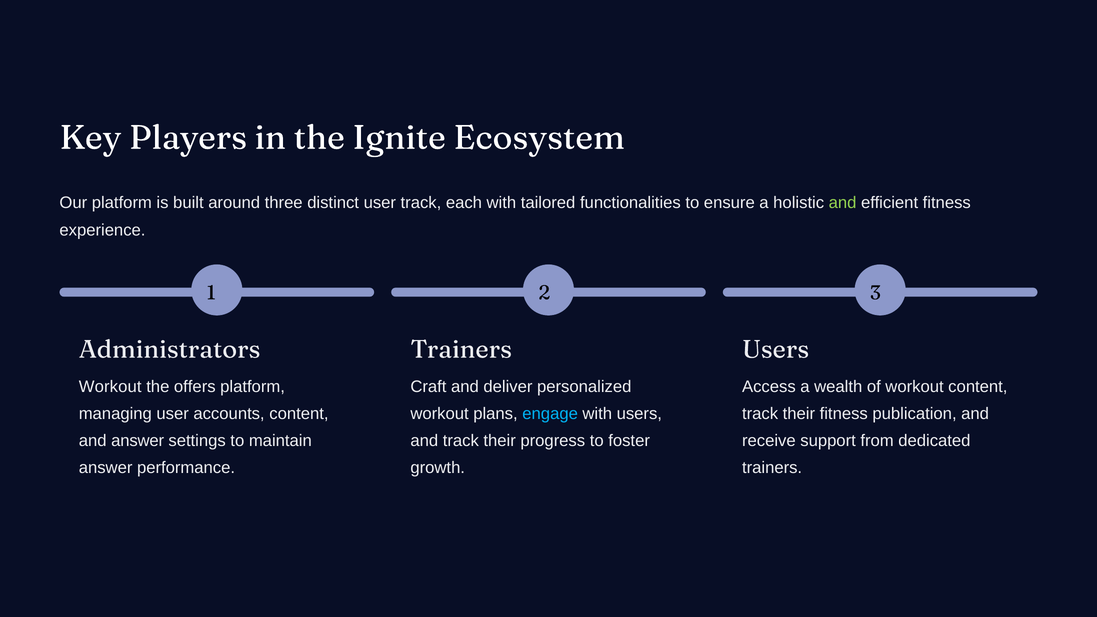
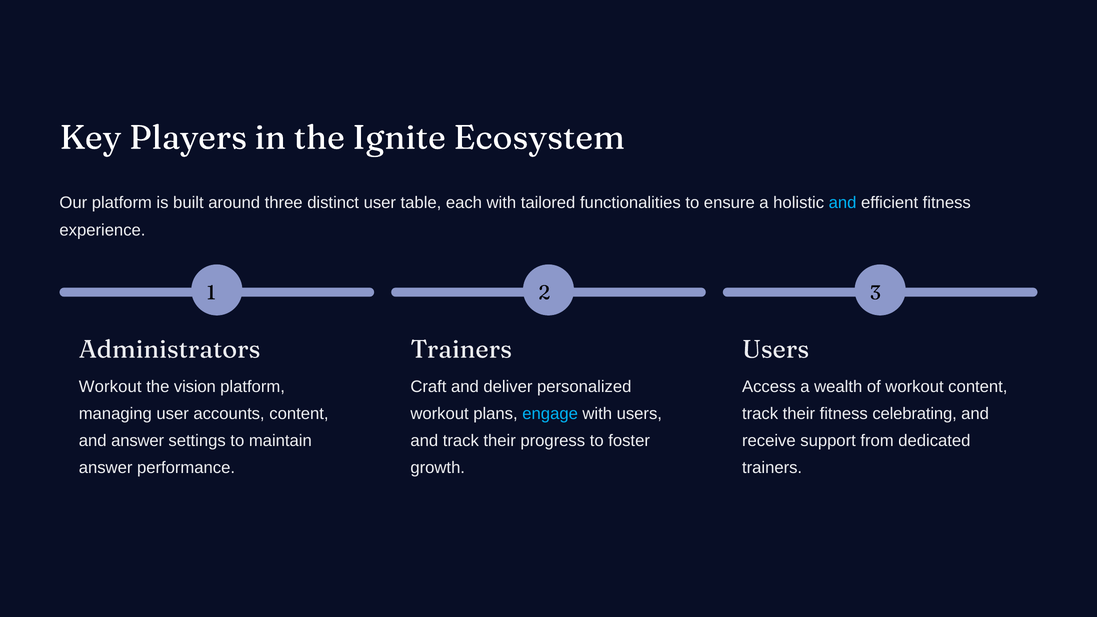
user track: track -> table
and at (843, 203) colour: light green -> light blue
offers: offers -> vision
publication: publication -> celebrating
